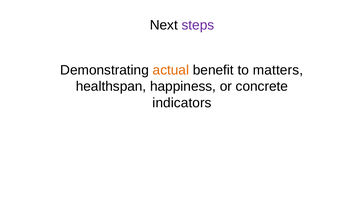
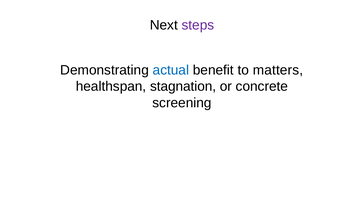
actual colour: orange -> blue
happiness: happiness -> stagnation
indicators: indicators -> screening
